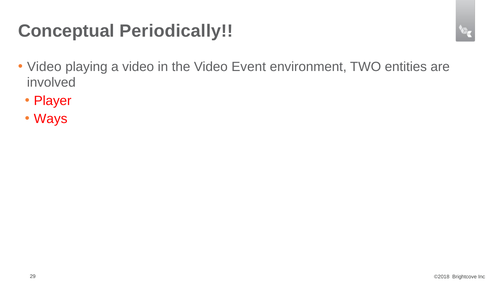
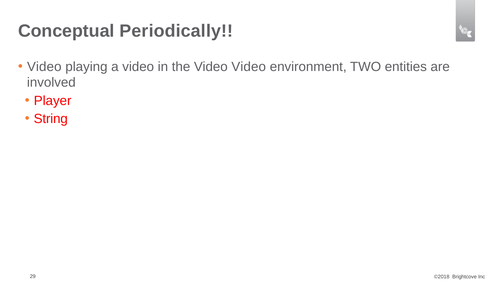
Video Event: Event -> Video
Ways: Ways -> String
